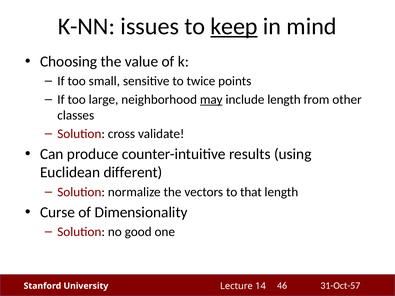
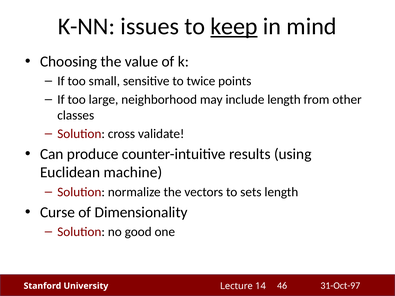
may underline: present -> none
different: different -> machine
that: that -> sets
31-Oct-57: 31-Oct-57 -> 31-Oct-97
